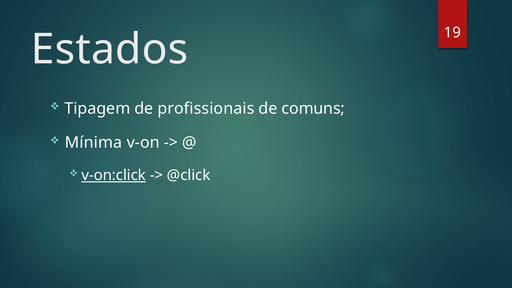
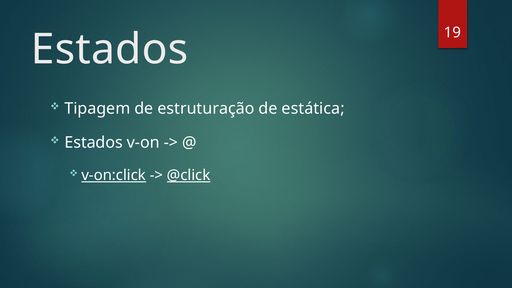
profissionais: profissionais -> estruturação
comuns: comuns -> estática
Mínima at (94, 143): Mínima -> Estados
@click underline: none -> present
